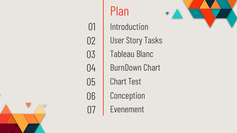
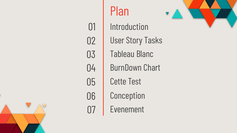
05 Chart: Chart -> Cette
